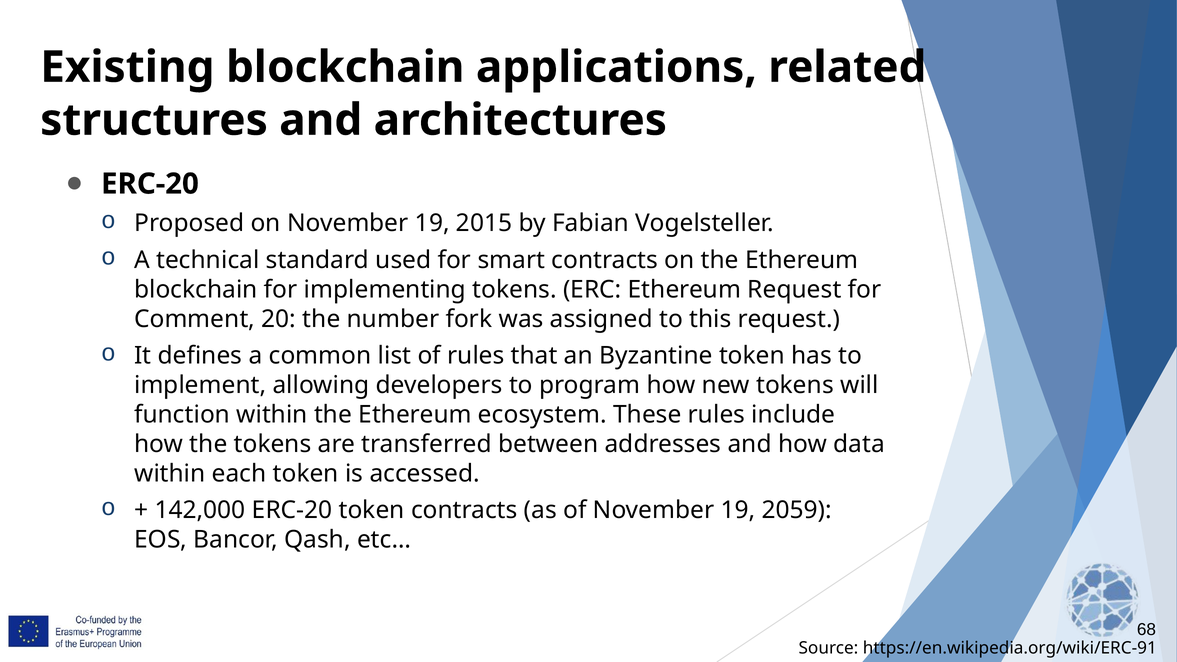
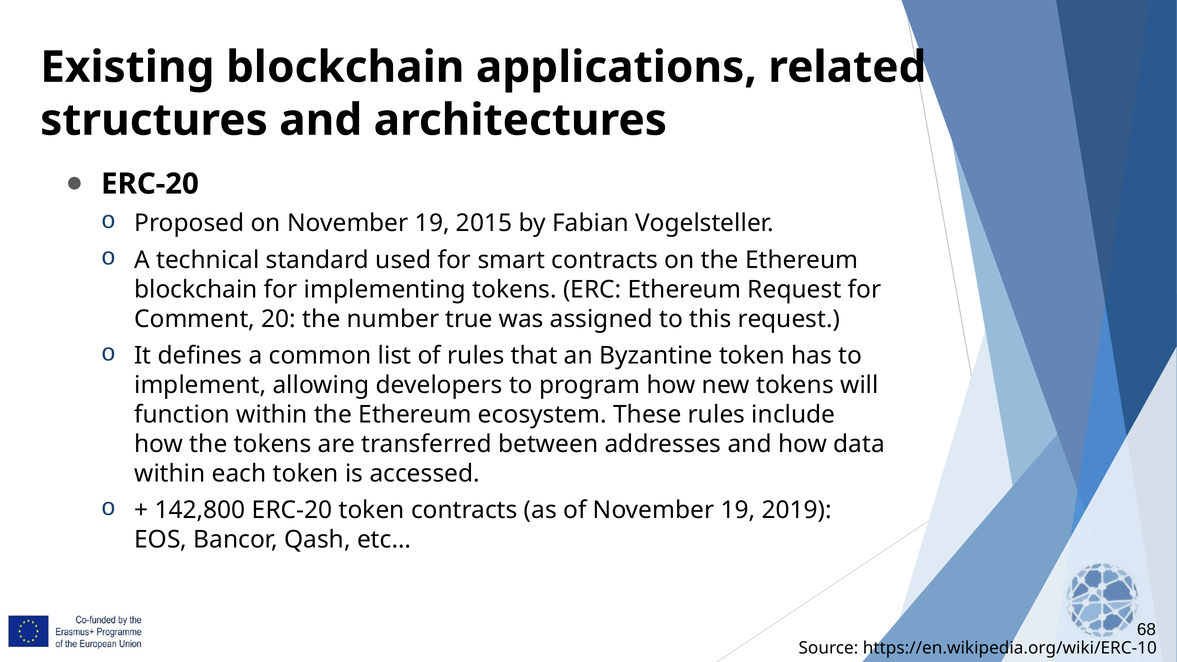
fork: fork -> true
142,000: 142,000 -> 142,800
2059: 2059 -> 2019
https://en.wikipedia.org/wiki/ERC-91: https://en.wikipedia.org/wiki/ERC-91 -> https://en.wikipedia.org/wiki/ERC-10
